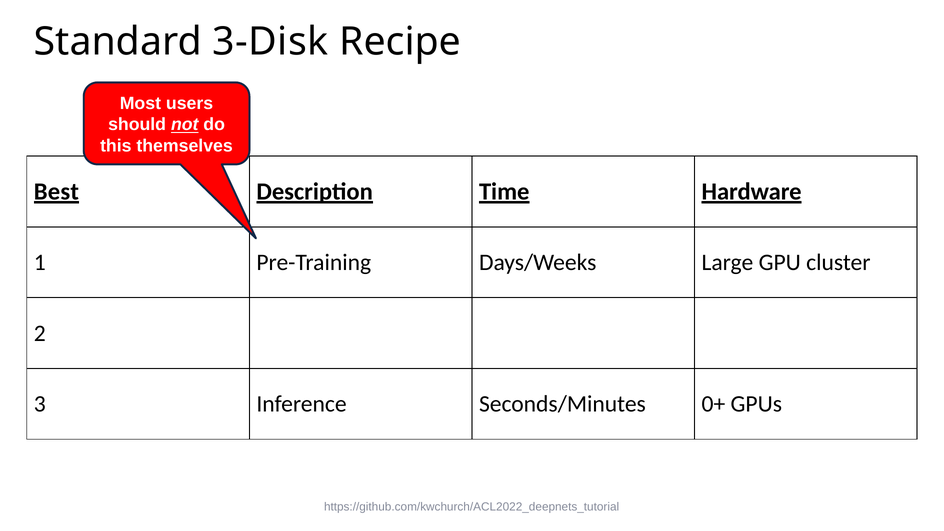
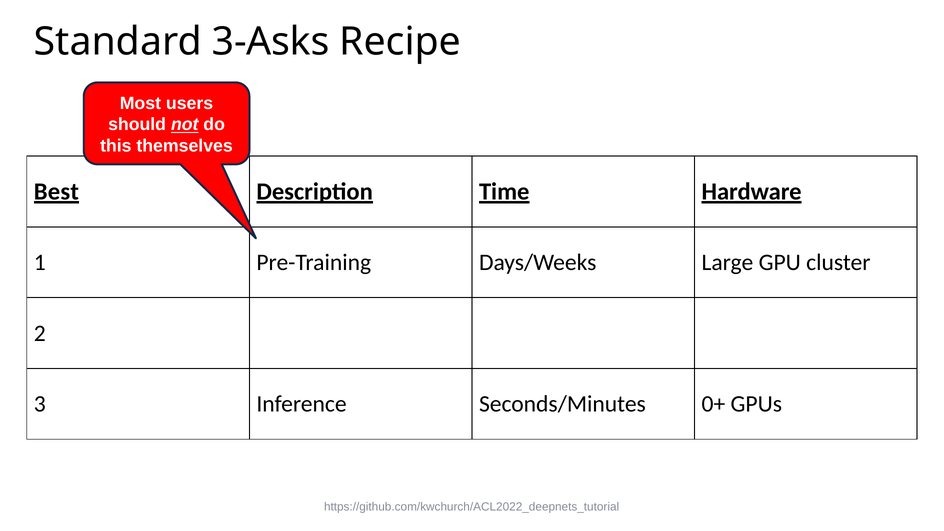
3-Disk: 3-Disk -> 3-Asks
